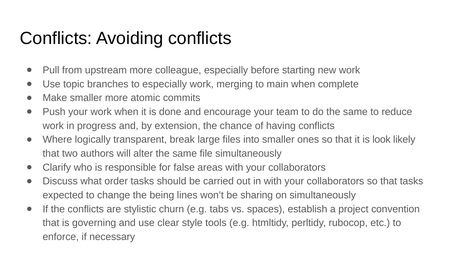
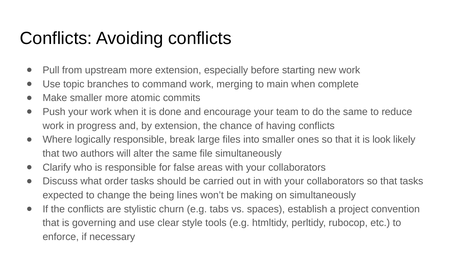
more colleague: colleague -> extension
to especially: especially -> command
logically transparent: transparent -> responsible
sharing: sharing -> making
